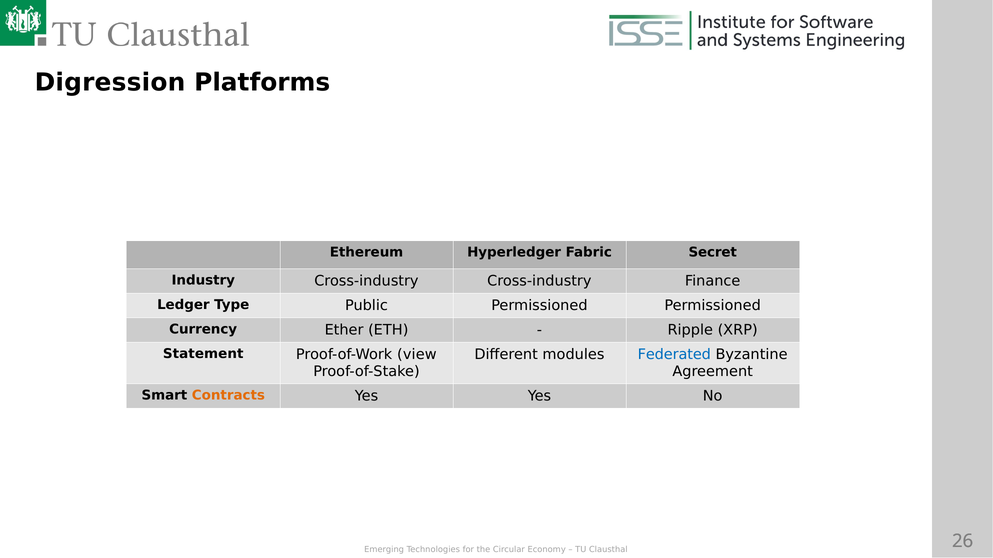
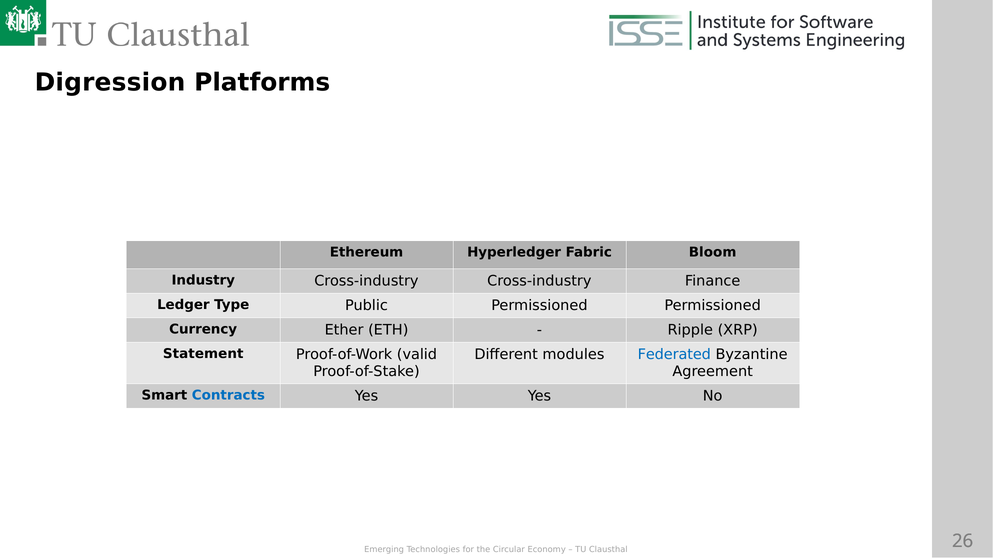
Secret: Secret -> Bloom
view: view -> valid
Contracts colour: orange -> blue
